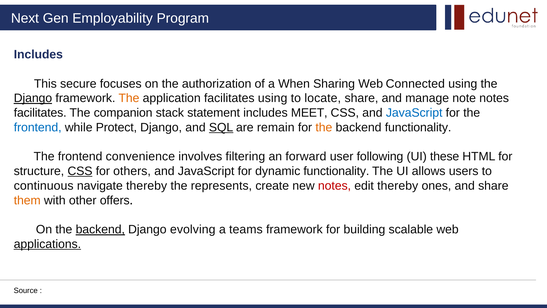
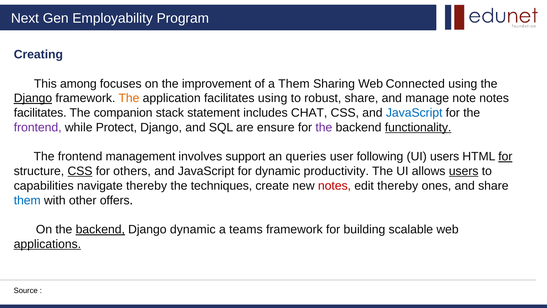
Includes at (38, 54): Includes -> Creating
secure: secure -> among
authorization: authorization -> improvement
a When: When -> Them
locate: locate -> robust
MEET: MEET -> CHAT
frontend at (38, 127) colour: blue -> purple
SQL underline: present -> none
remain: remain -> ensure
the at (324, 127) colour: orange -> purple
functionality at (418, 127) underline: none -> present
convenience: convenience -> management
filtering: filtering -> support
forward: forward -> queries
UI these: these -> users
for at (505, 156) underline: none -> present
dynamic functionality: functionality -> productivity
users at (464, 171) underline: none -> present
continuous: continuous -> capabilities
represents: represents -> techniques
them at (27, 200) colour: orange -> blue
Django evolving: evolving -> dynamic
